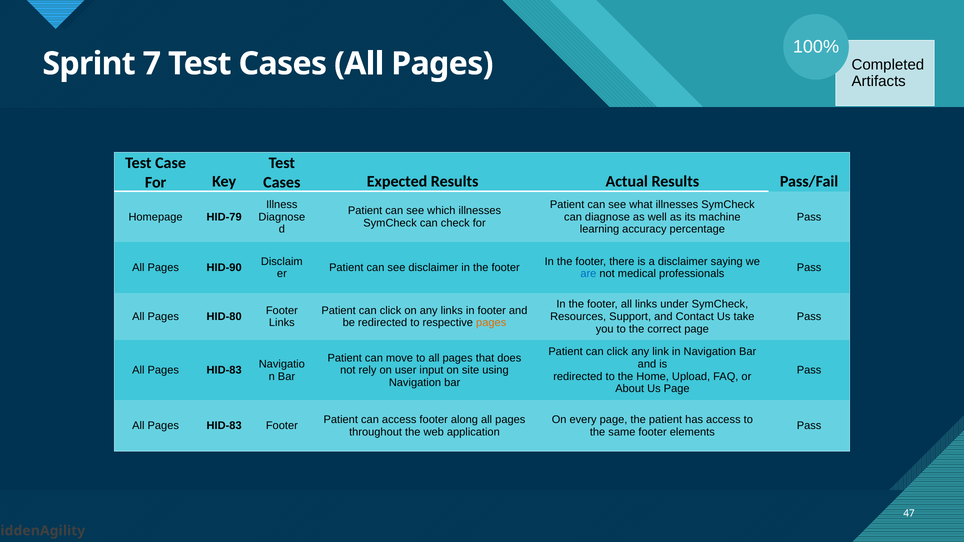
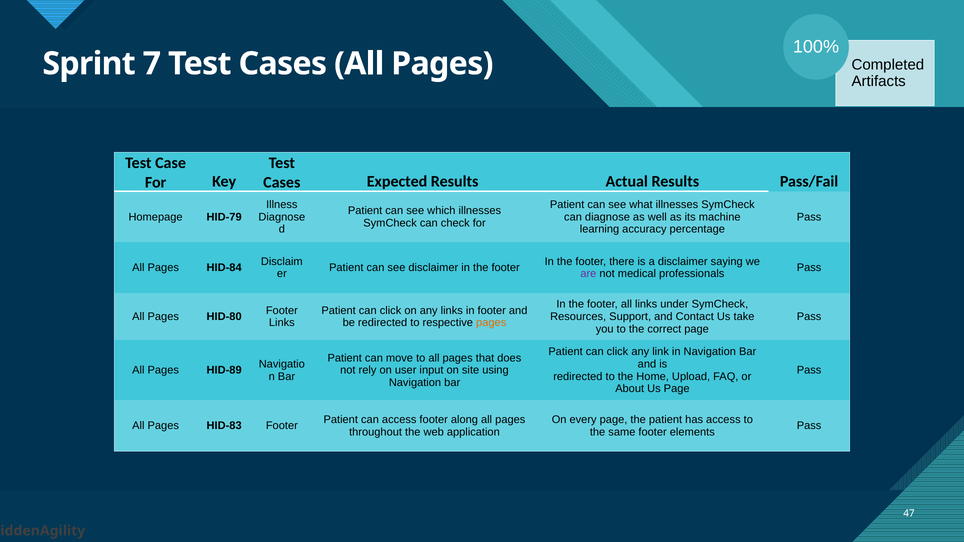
HID-90: HID-90 -> HID-84
are colour: blue -> purple
HID-83 at (224, 370): HID-83 -> HID-89
